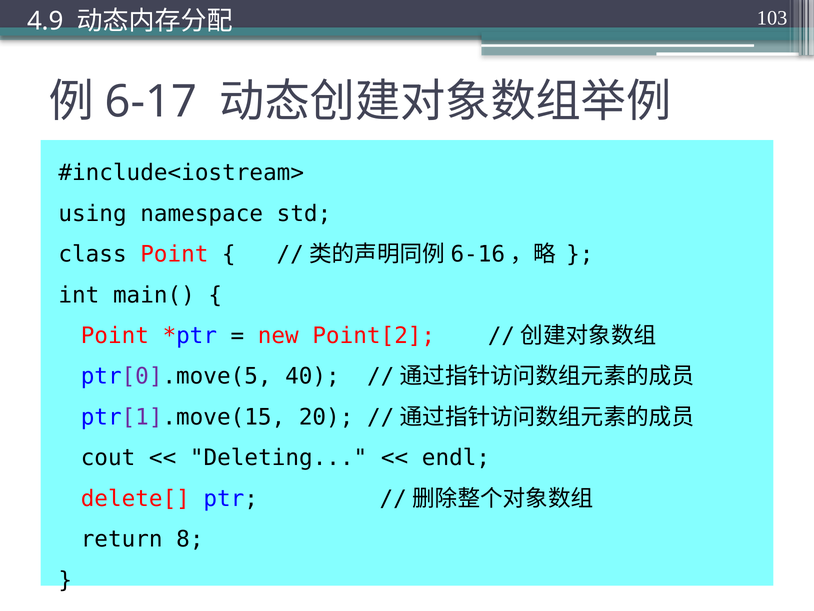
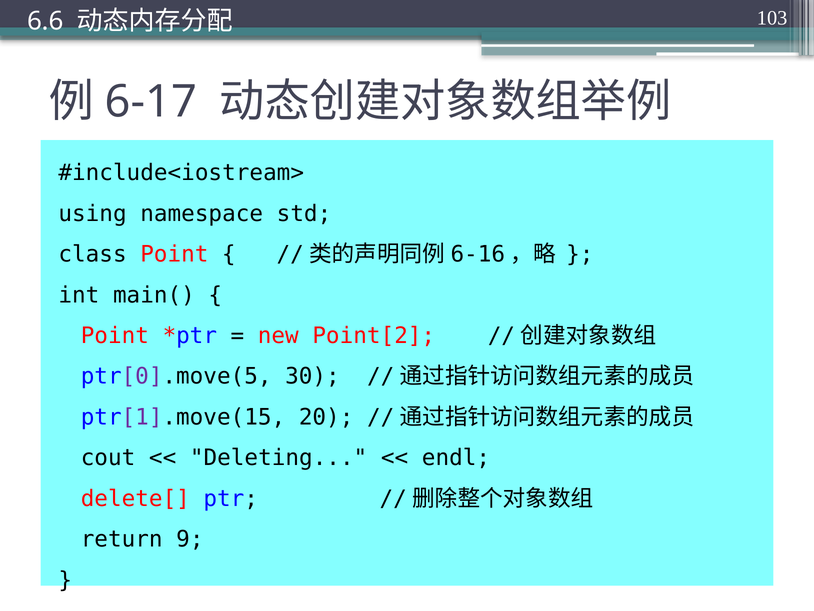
4.9: 4.9 -> 6.6
40: 40 -> 30
8: 8 -> 9
